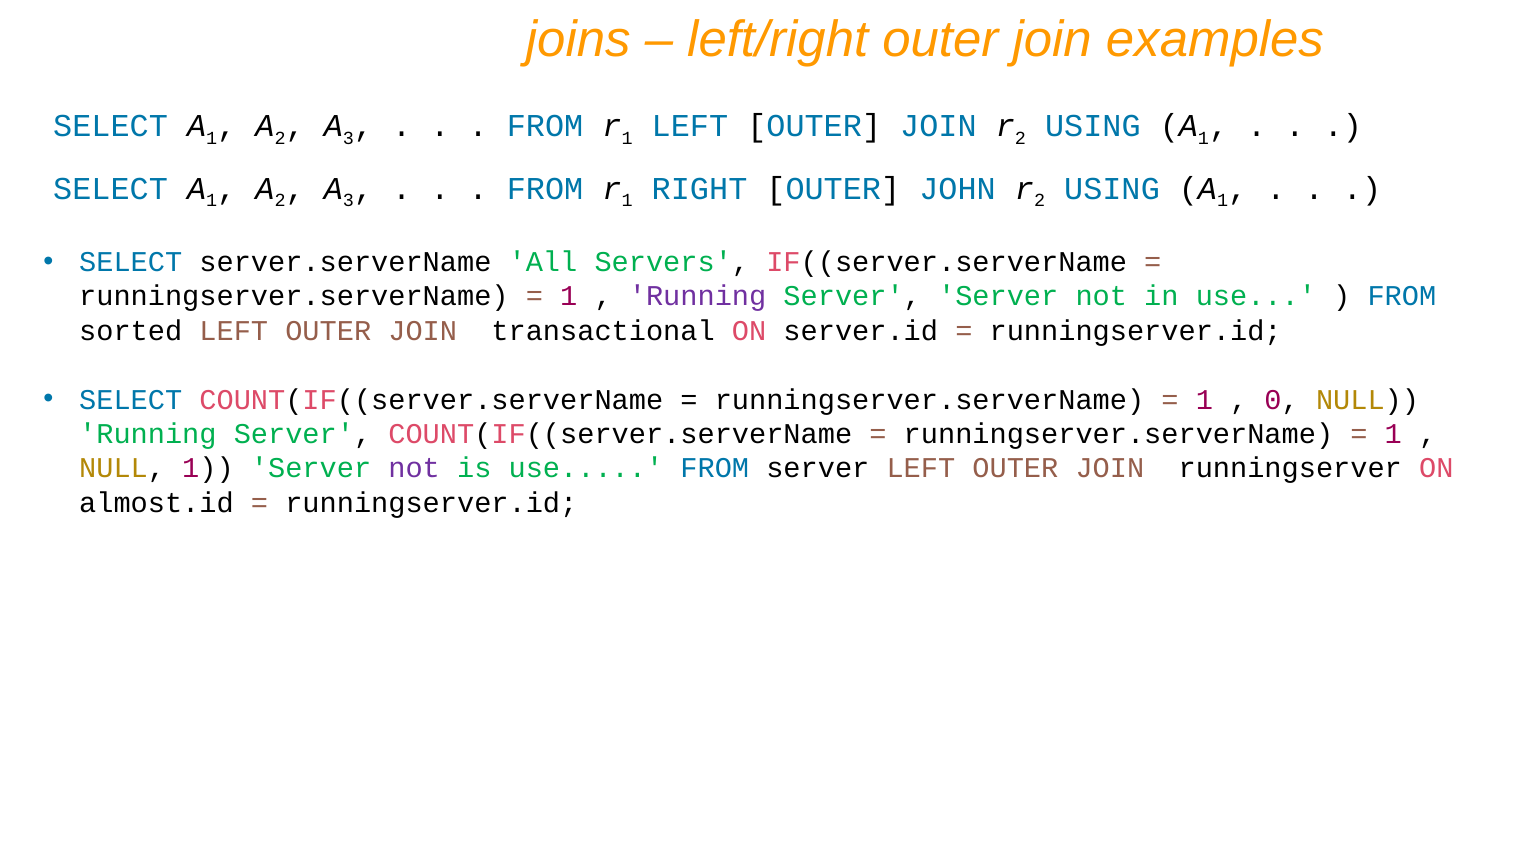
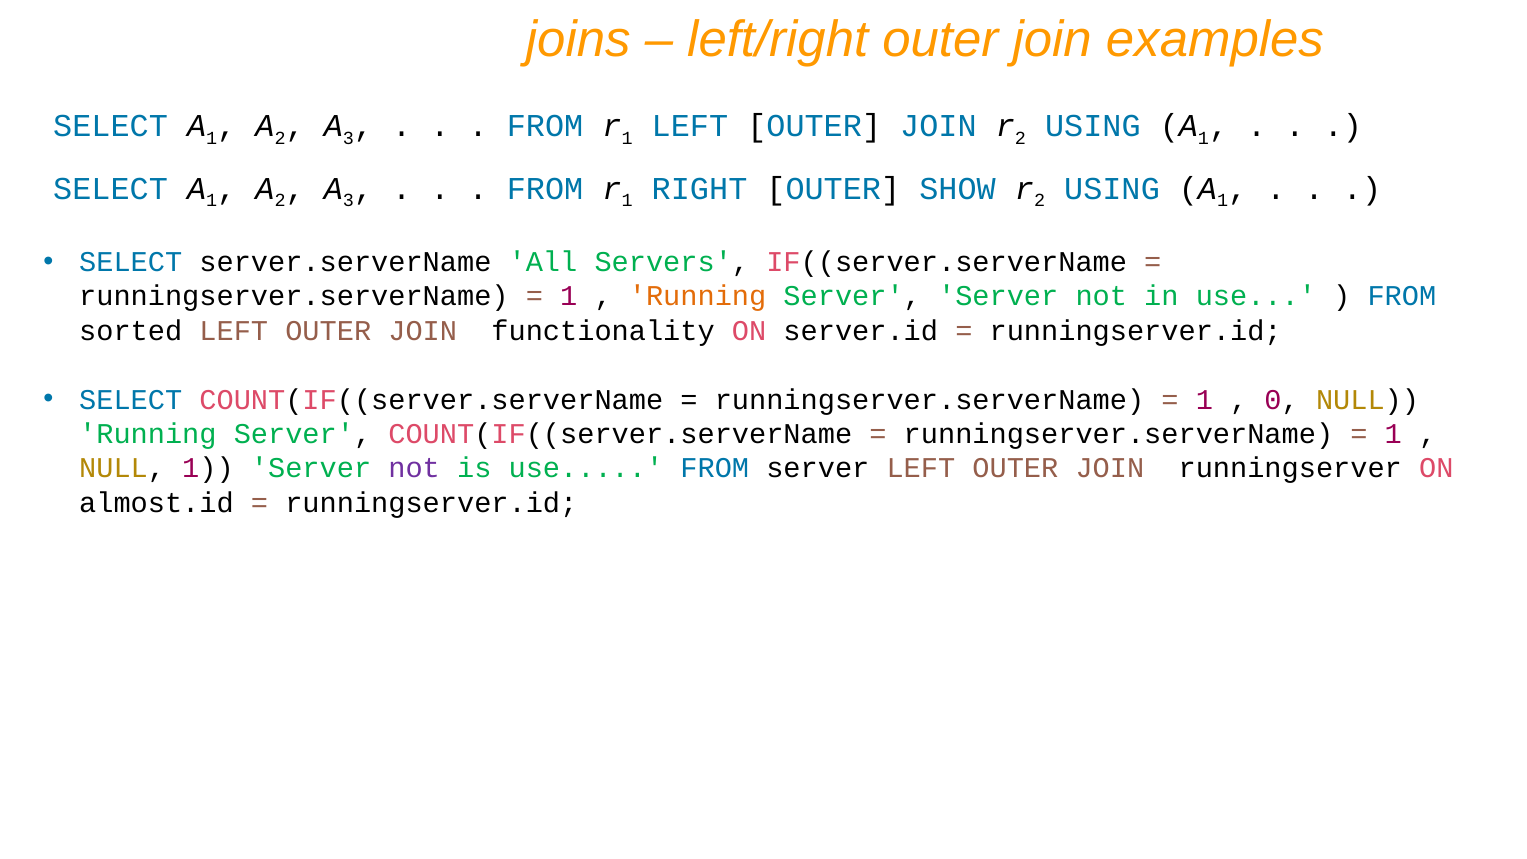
JOHN: JOHN -> SHOW
Running at (698, 297) colour: purple -> orange
transactional: transactional -> functionality
